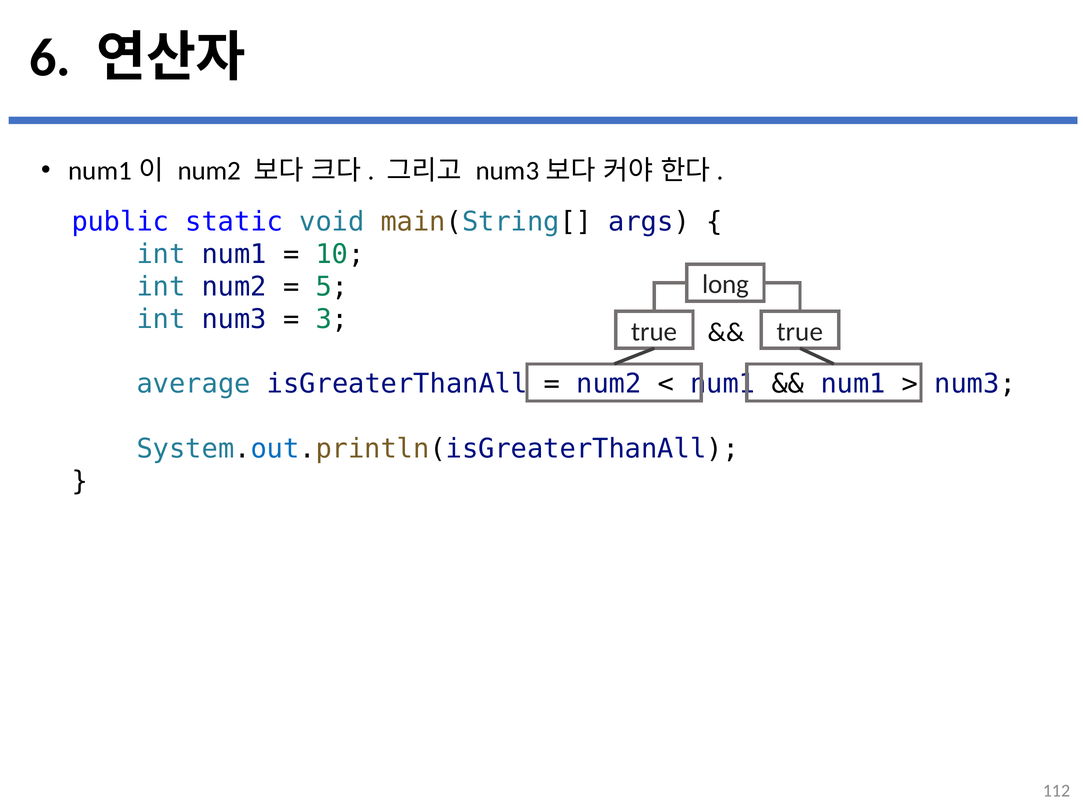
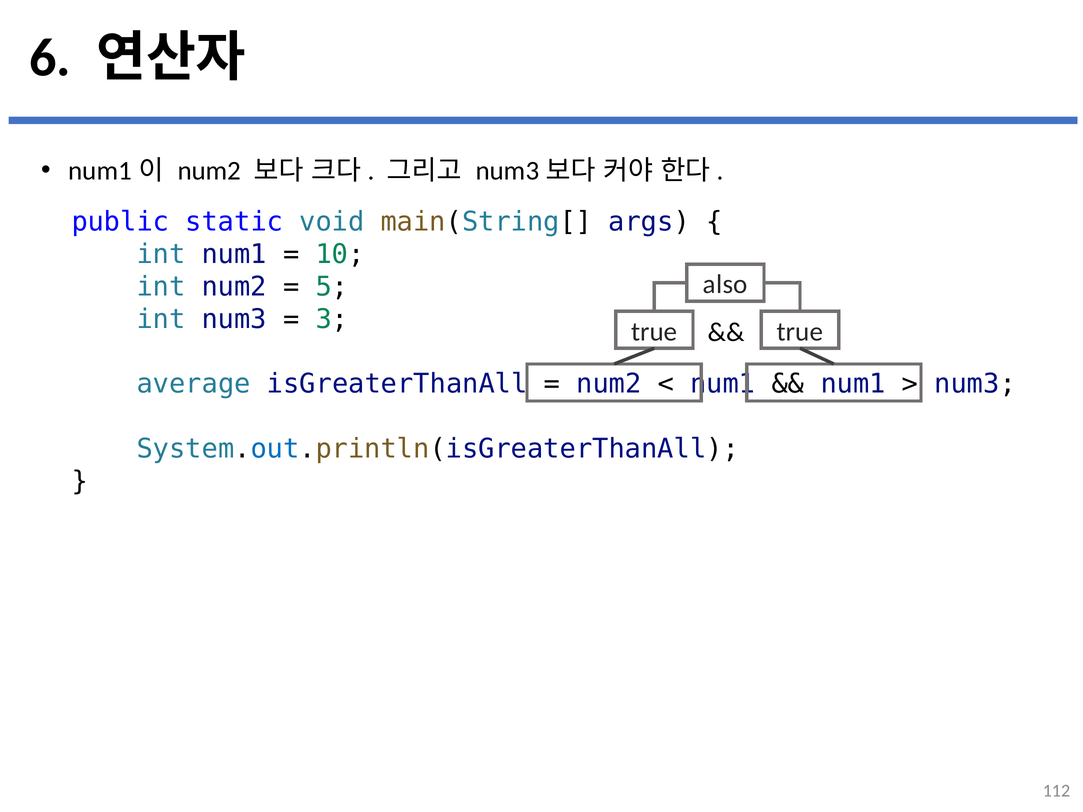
long: long -> also
